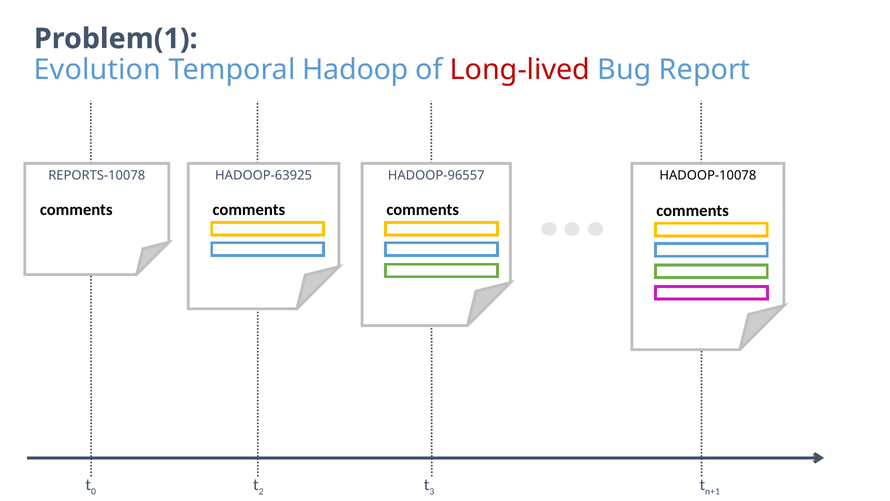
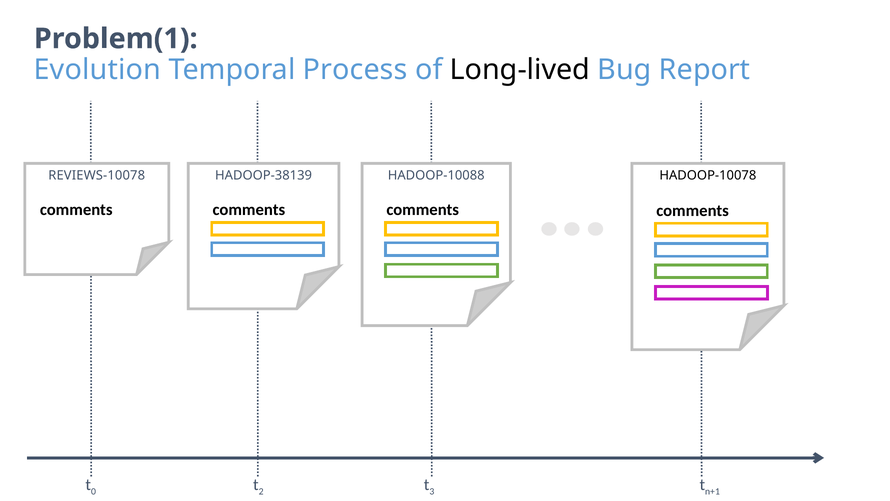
Hadoop: Hadoop -> Process
Long-lived colour: red -> black
REPORTS-10078: REPORTS-10078 -> REVIEWS-10078
HADOOP-63925: HADOOP-63925 -> HADOOP-38139
HADOOP-96557: HADOOP-96557 -> HADOOP-10088
